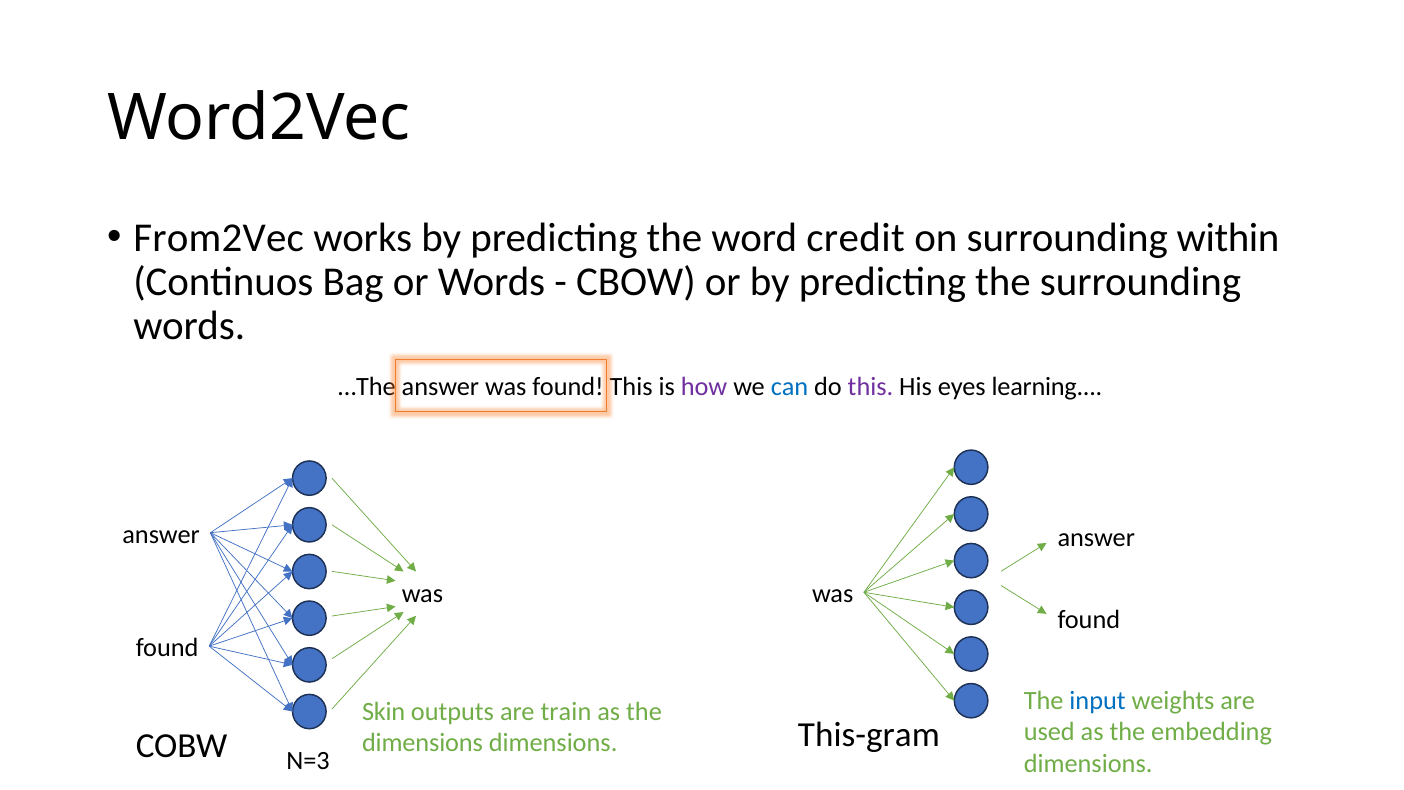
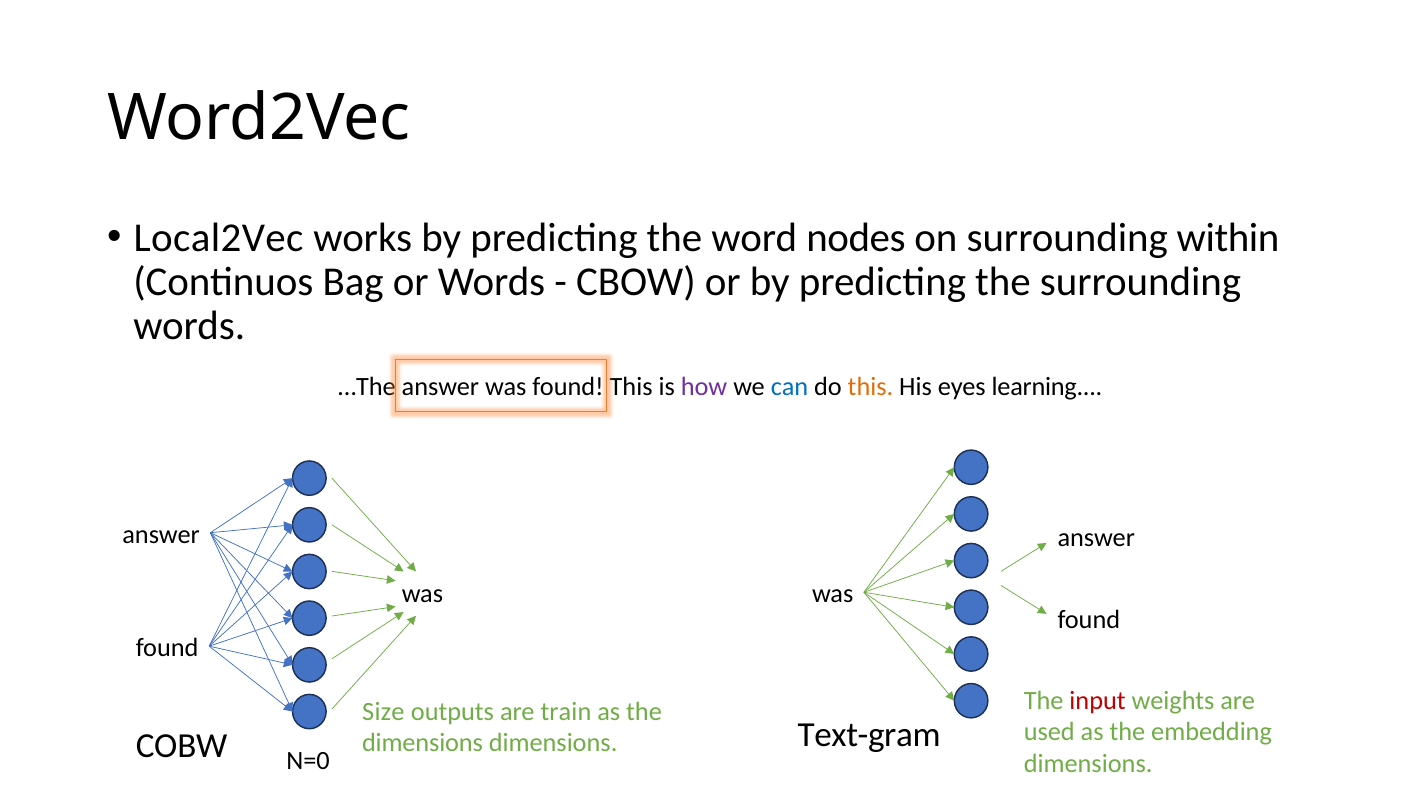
From2Vec: From2Vec -> Local2Vec
credit: credit -> nodes
this at (871, 387) colour: purple -> orange
input colour: blue -> red
Skin: Skin -> Size
This-gram: This-gram -> Text-gram
N=3: N=3 -> N=0
